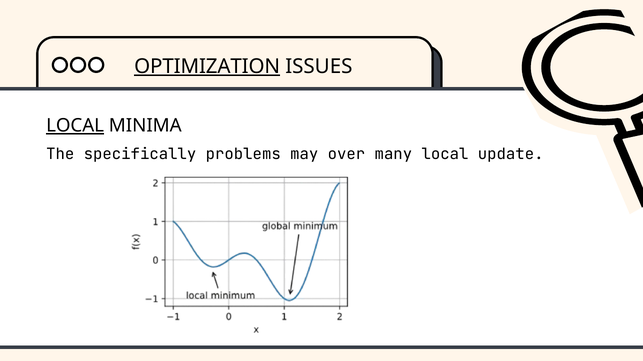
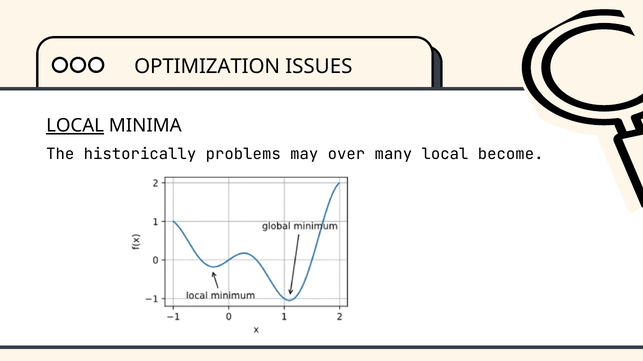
OPTIMIZATION underline: present -> none
specifically: specifically -> historically
update: update -> become
